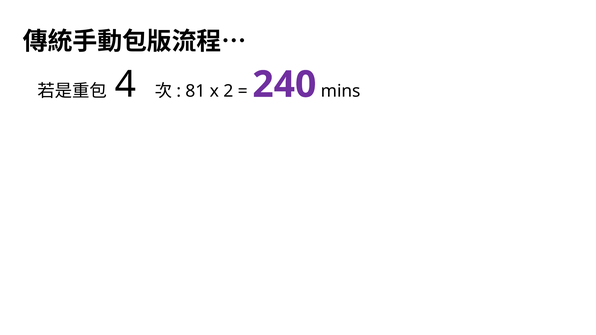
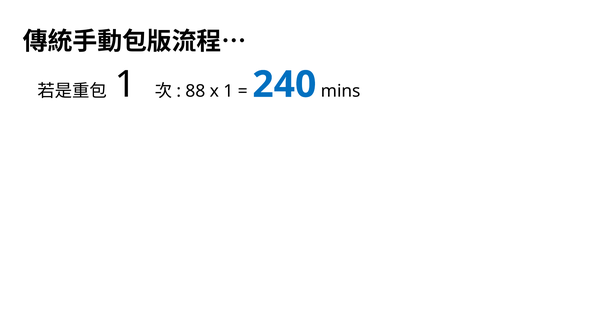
4 at (126, 85): 4 -> 1
81: 81 -> 88
x 2: 2 -> 1
240 colour: purple -> blue
